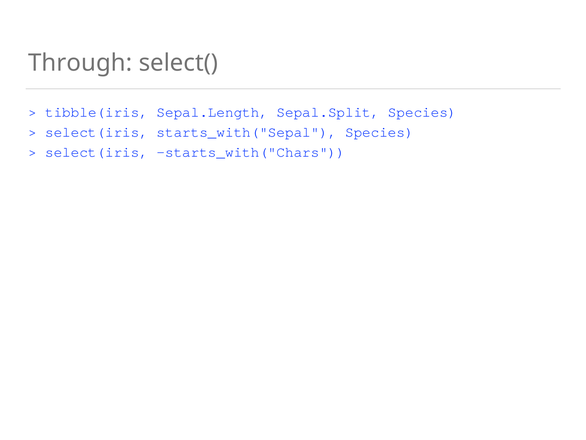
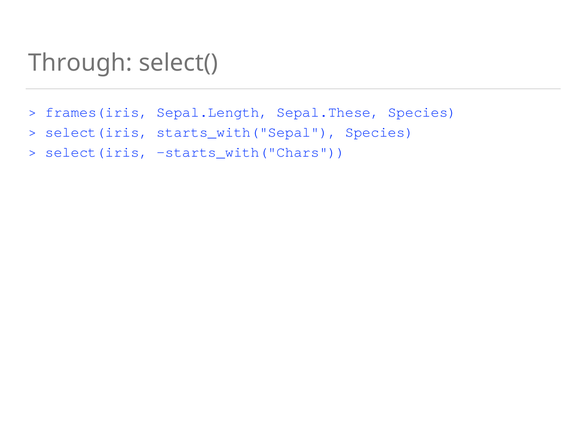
tibble(iris: tibble(iris -> frames(iris
Sepal.Split: Sepal.Split -> Sepal.These
